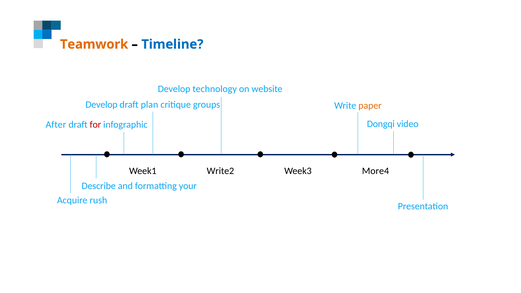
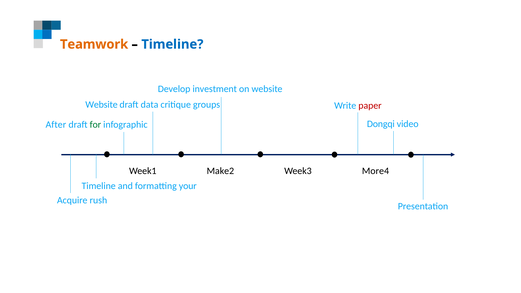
technology: technology -> investment
Develop at (101, 105): Develop -> Website
plan: plan -> data
paper colour: orange -> red
for colour: red -> green
Write2: Write2 -> Make2
Describe at (99, 186): Describe -> Timeline
